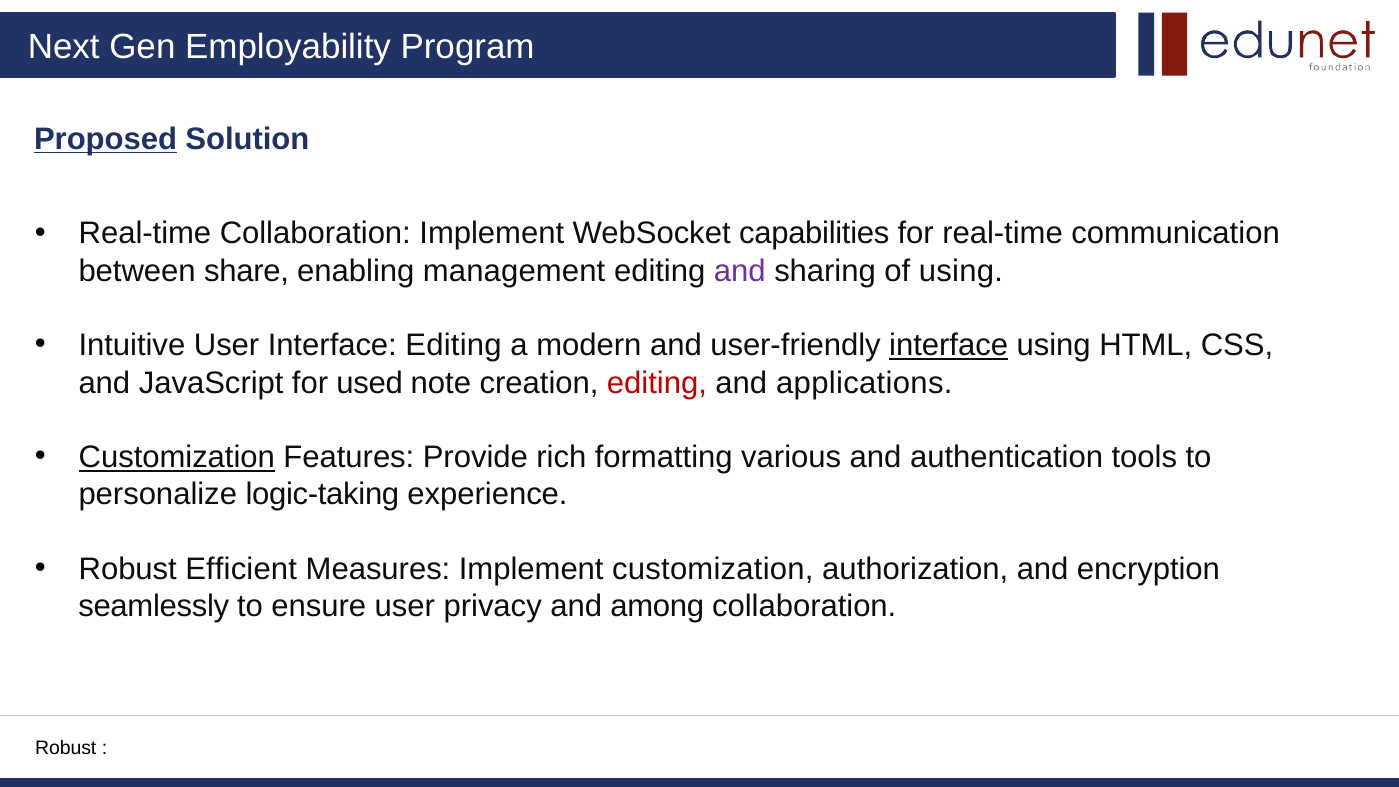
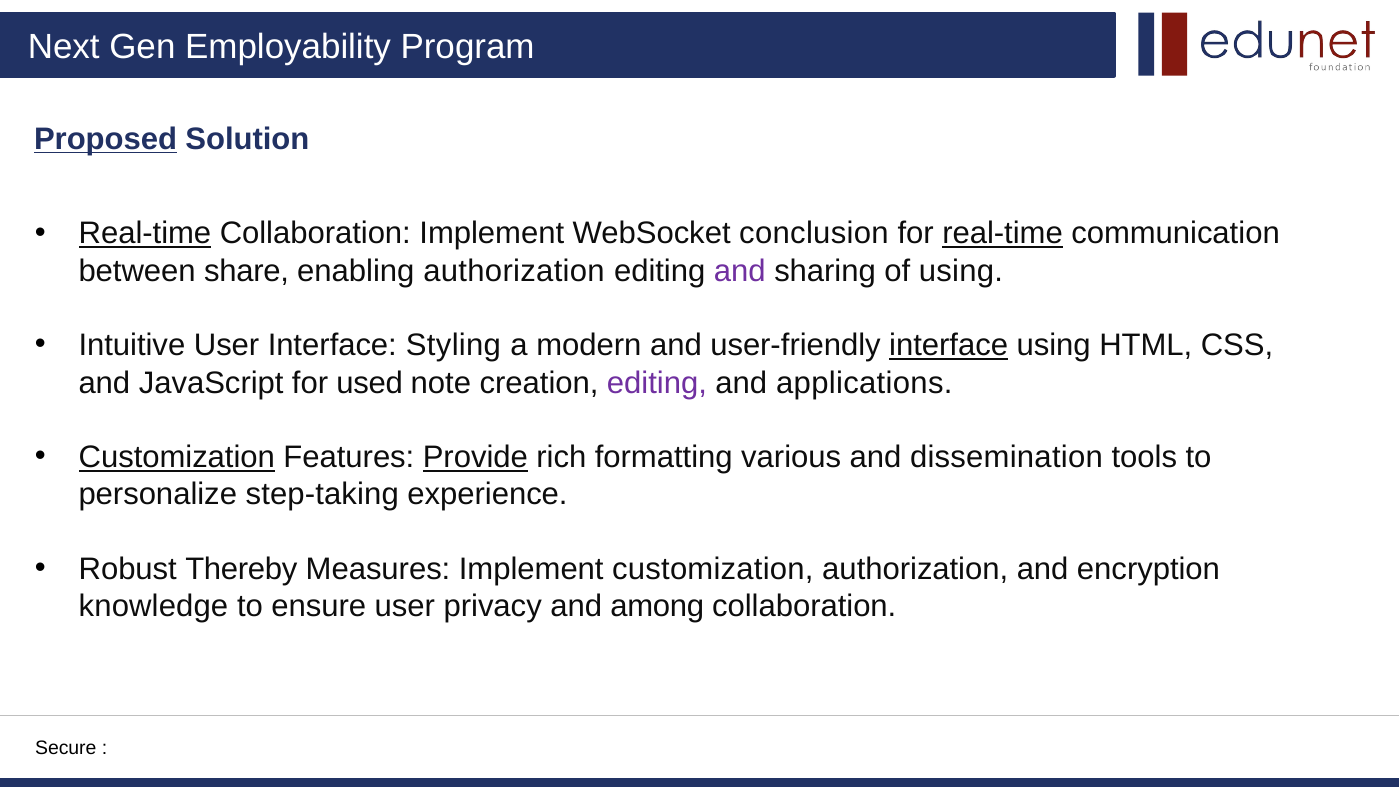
Real-time at (145, 234) underline: none -> present
capabilities: capabilities -> conclusion
real-time at (1003, 234) underline: none -> present
enabling management: management -> authorization
Interface Editing: Editing -> Styling
editing at (657, 383) colour: red -> purple
Provide underline: none -> present
authentication: authentication -> dissemination
logic-taking: logic-taking -> step-taking
Efficient: Efficient -> Thereby
seamlessly: seamlessly -> knowledge
Robust at (66, 748): Robust -> Secure
